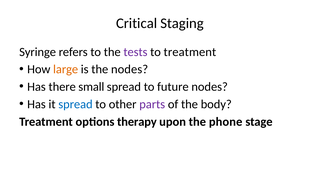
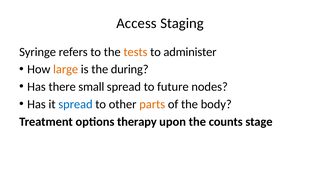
Critical: Critical -> Access
tests colour: purple -> orange
to treatment: treatment -> administer
the nodes: nodes -> during
parts colour: purple -> orange
phone: phone -> counts
